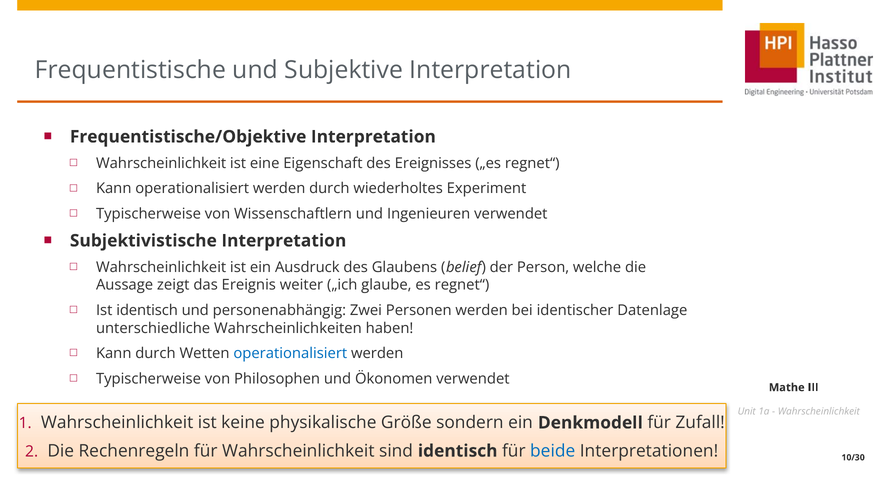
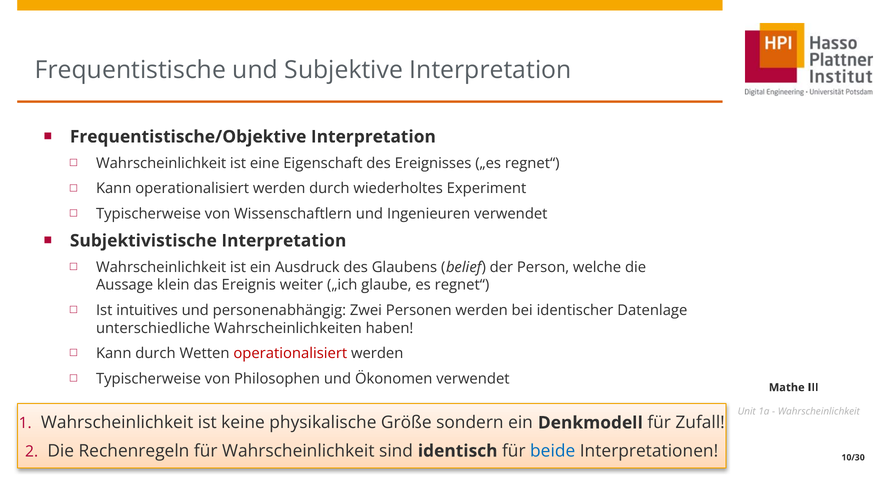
zeigt: zeigt -> klein
Ist identisch: identisch -> intuitives
operationalisiert at (290, 354) colour: blue -> red
